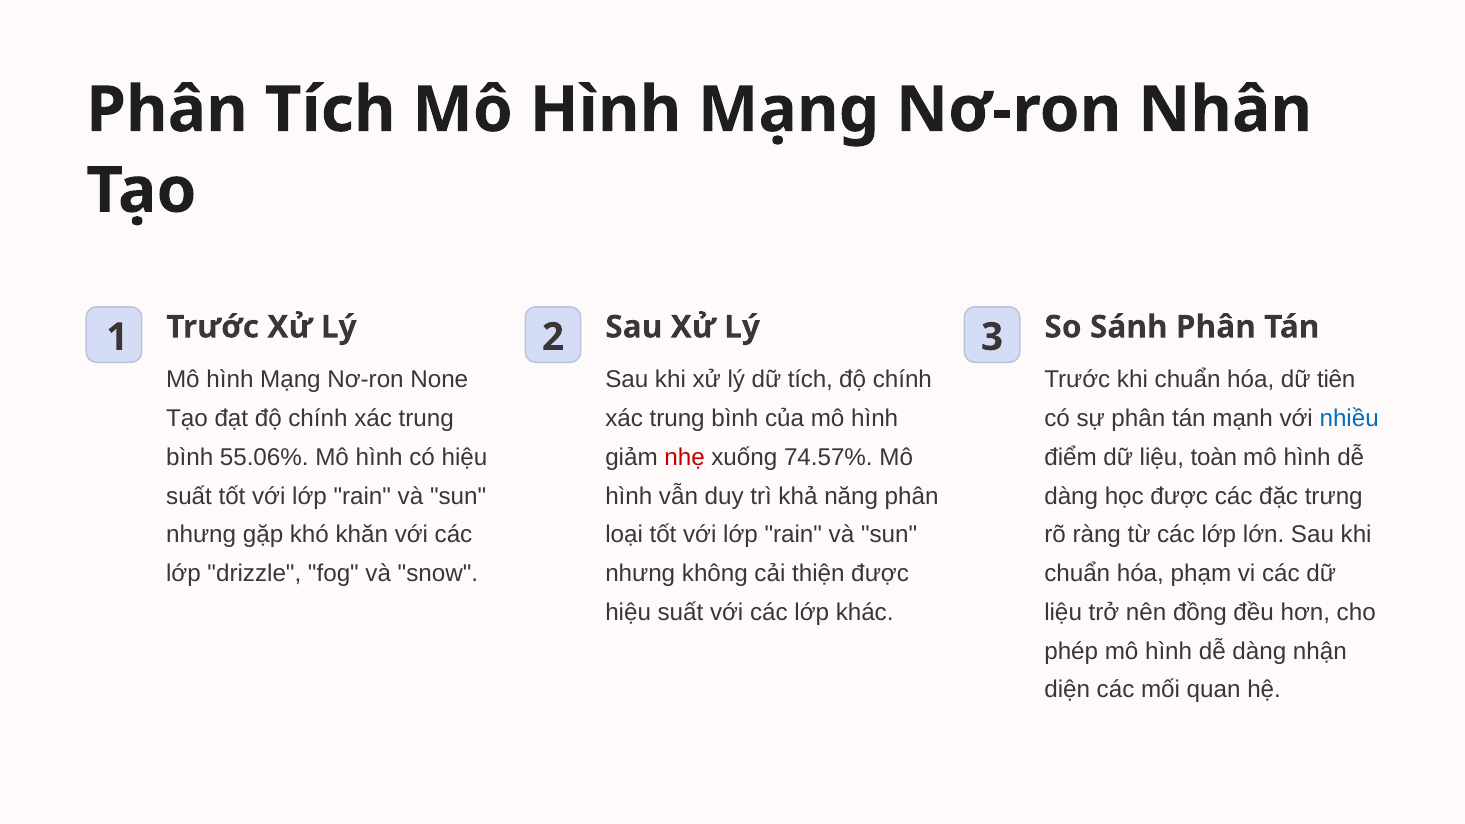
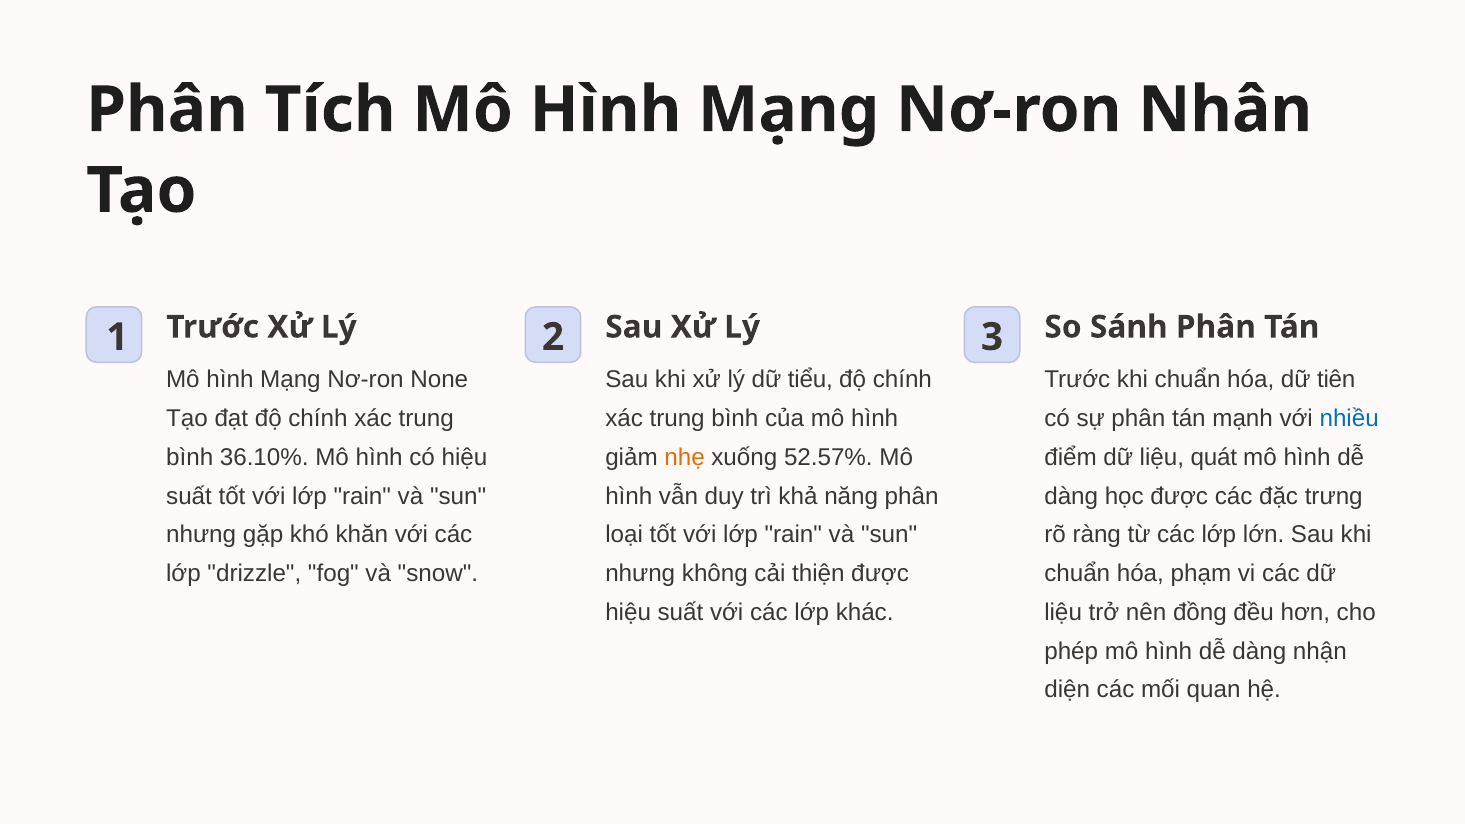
dữ tích: tích -> tiểu
55.06%: 55.06% -> 36.10%
nhẹ colour: red -> orange
74.57%: 74.57% -> 52.57%
toàn: toàn -> quát
